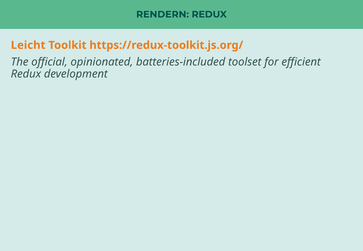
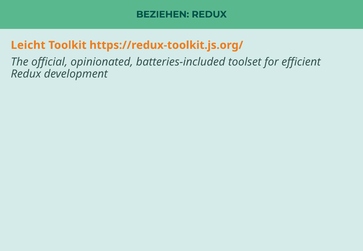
RENDERN: RENDERN -> BEZIEHEN
